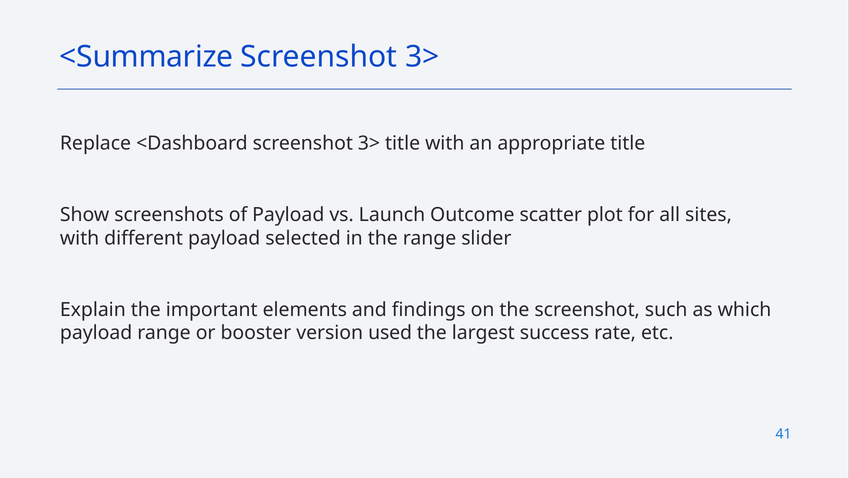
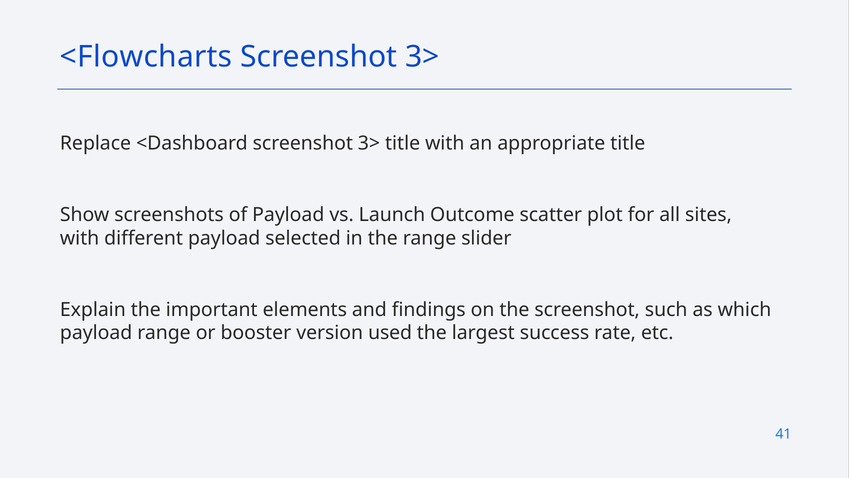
<Summarize: <Summarize -> <Flowcharts
